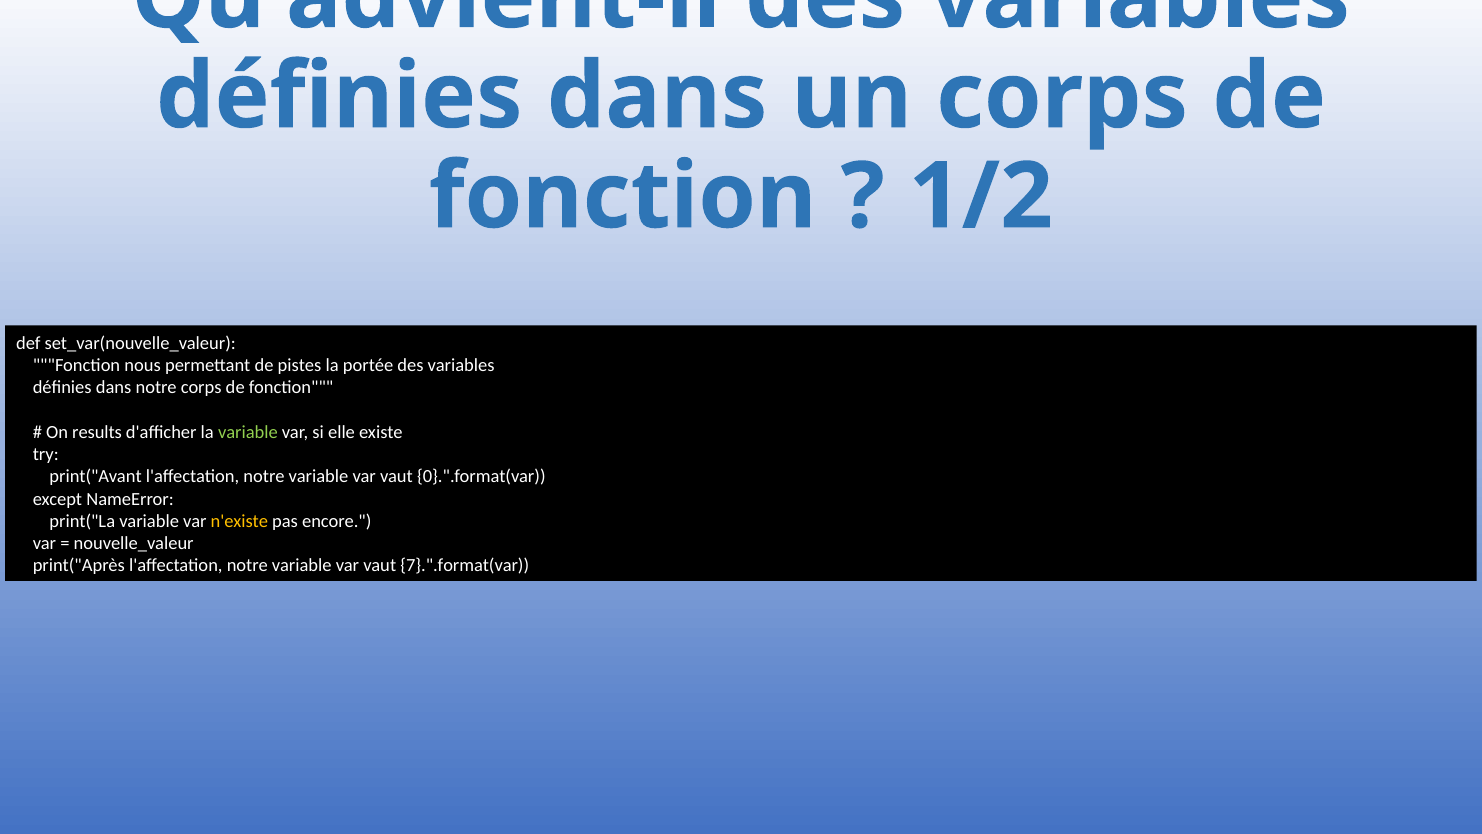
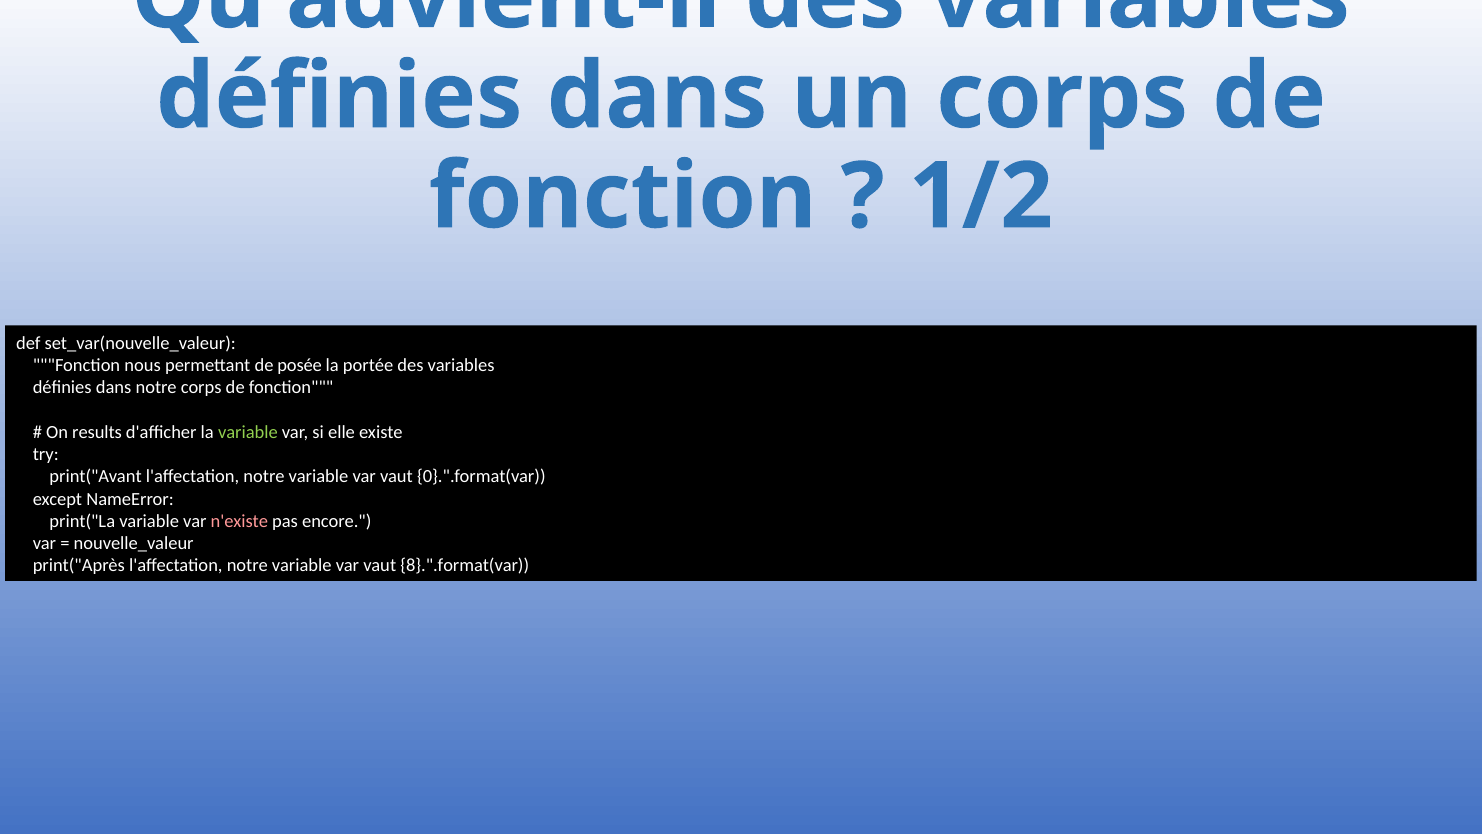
pistes: pistes -> posée
n'existe colour: yellow -> pink
7}.".format(var: 7}.".format(var -> 8}.".format(var
